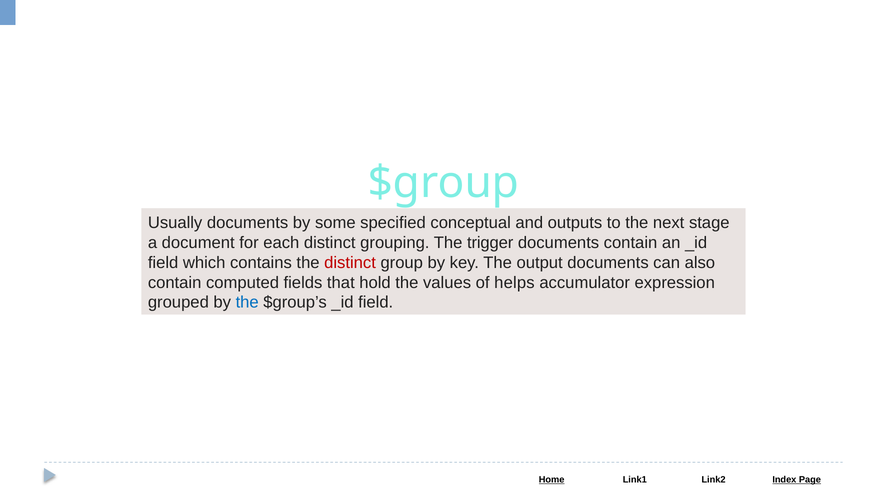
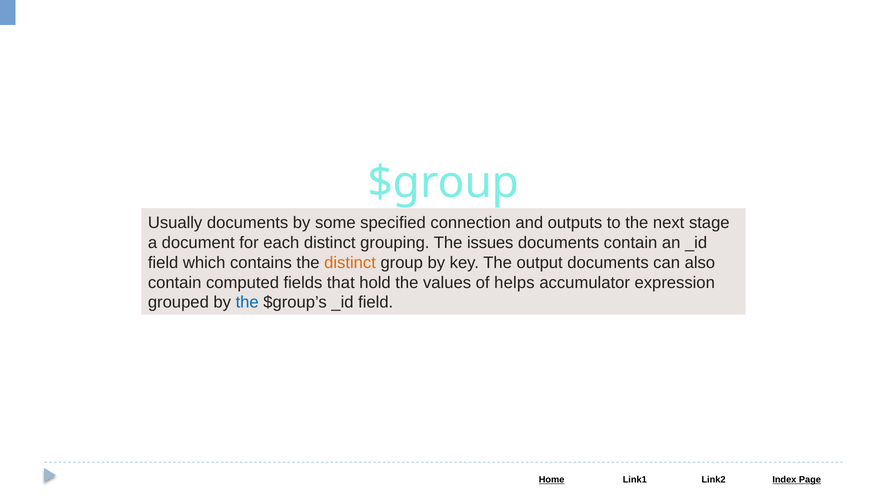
conceptual: conceptual -> connection
trigger: trigger -> issues
distinct at (350, 263) colour: red -> orange
